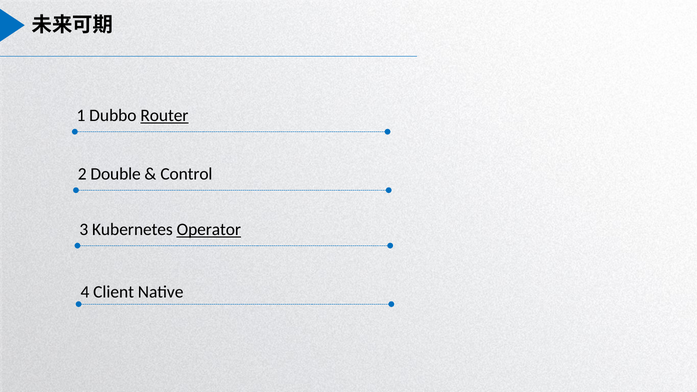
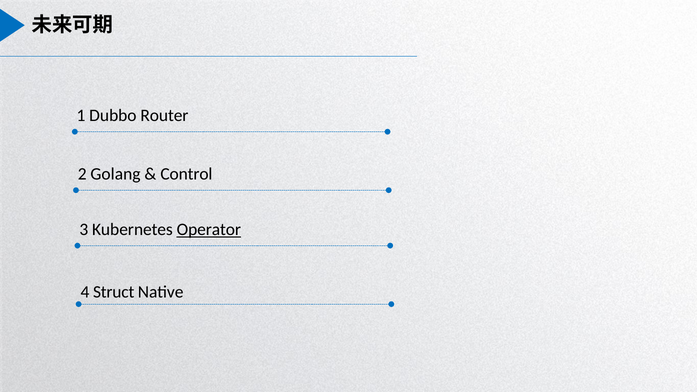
Router underline: present -> none
Double: Double -> Golang
Client: Client -> Struct
